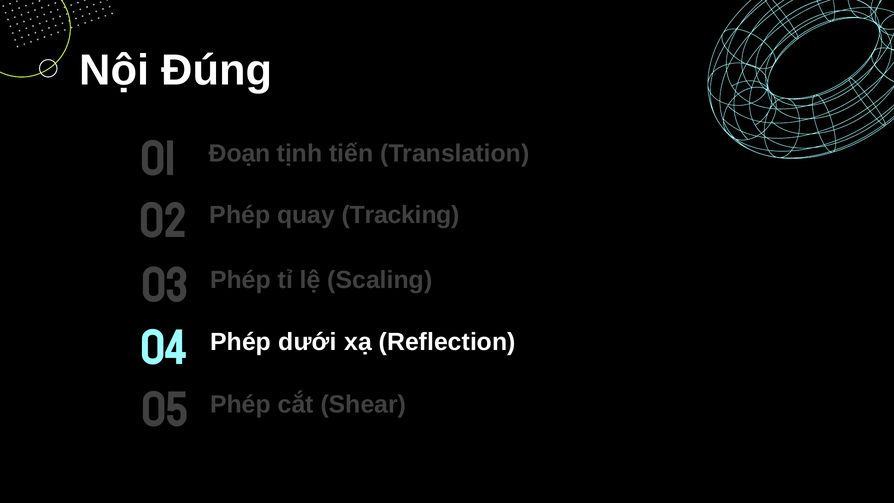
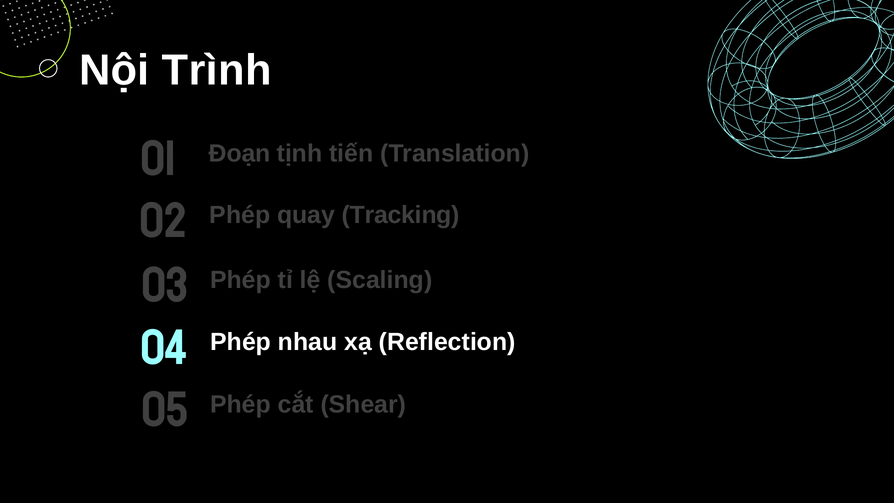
Đúng: Đúng -> Trình
dưới: dưới -> nhau
